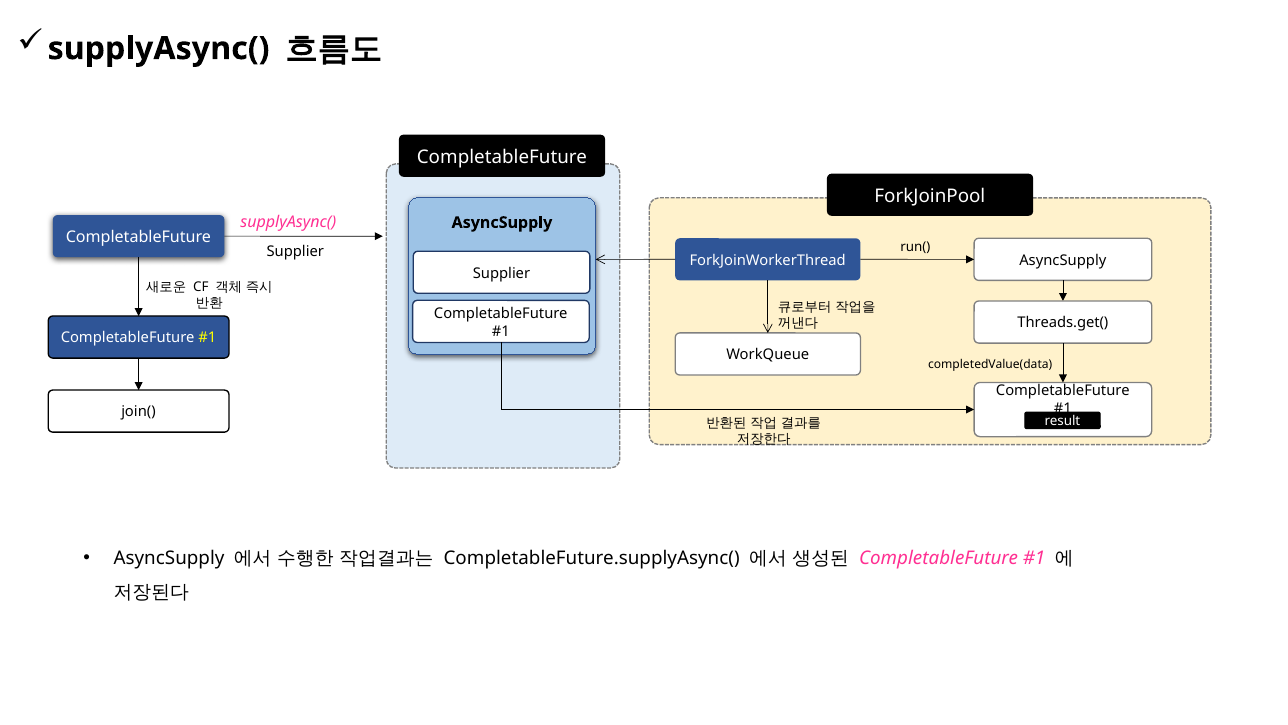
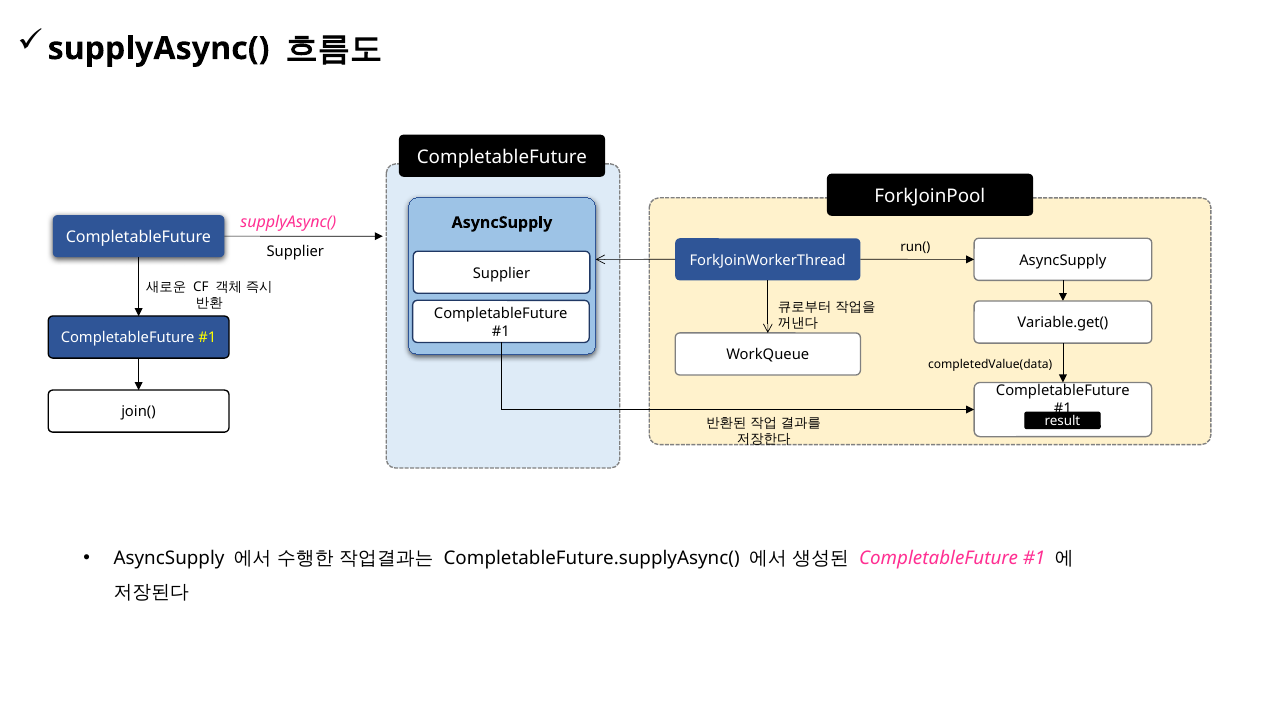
Threads.get(: Threads.get( -> Variable.get(
